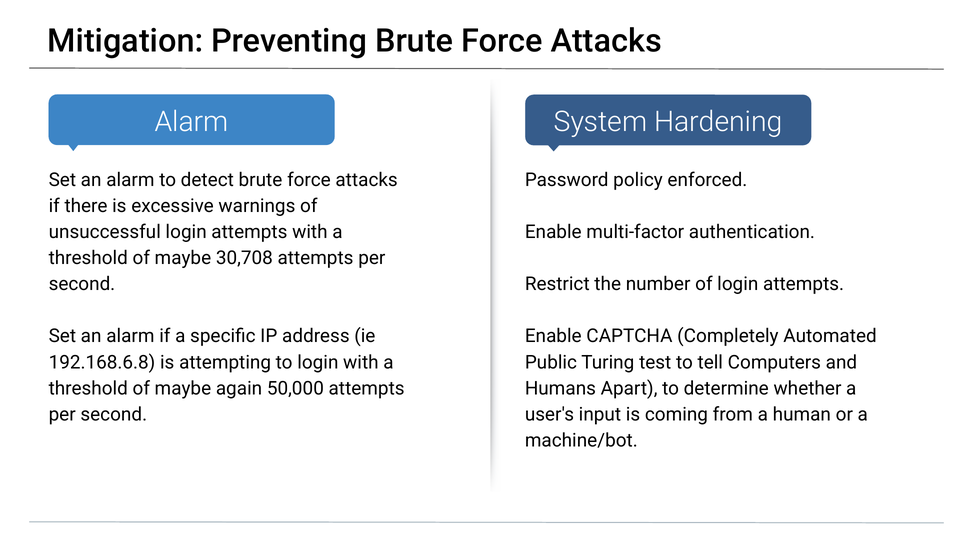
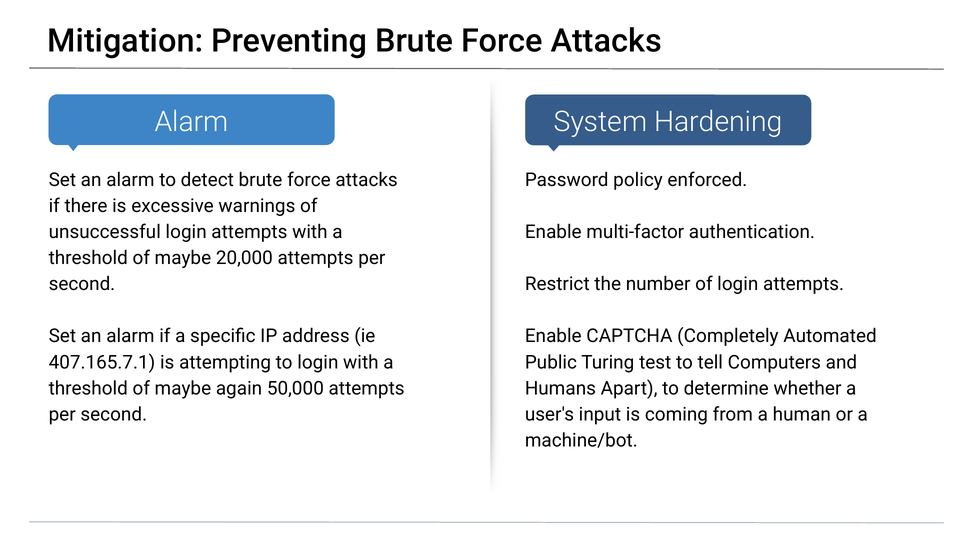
30,708: 30,708 -> 20,000
192.168.6.8: 192.168.6.8 -> 407.165.7.1
